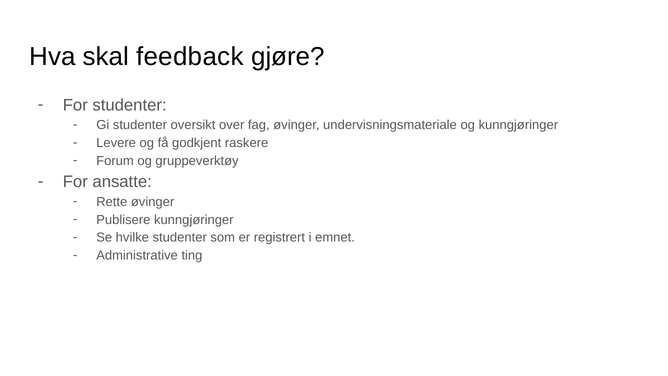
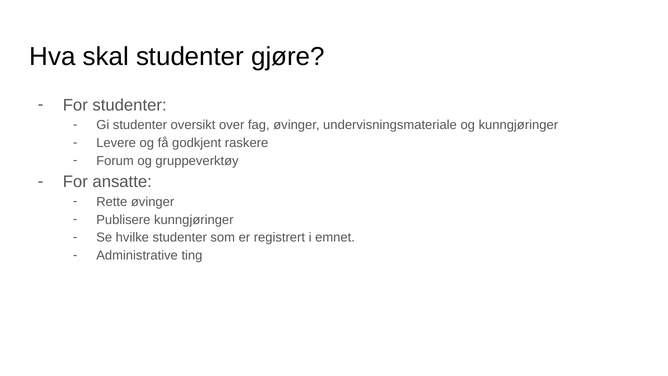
skal feedback: feedback -> studenter
